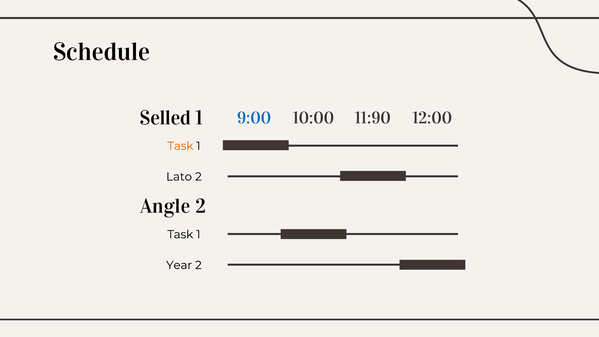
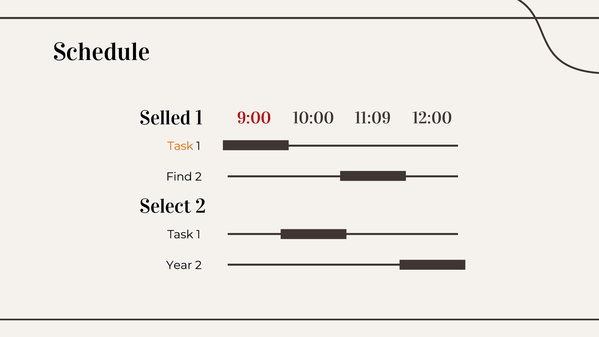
9:00 colour: blue -> red
11:90: 11:90 -> 11:09
Lato: Lato -> Find
Angle: Angle -> Select
